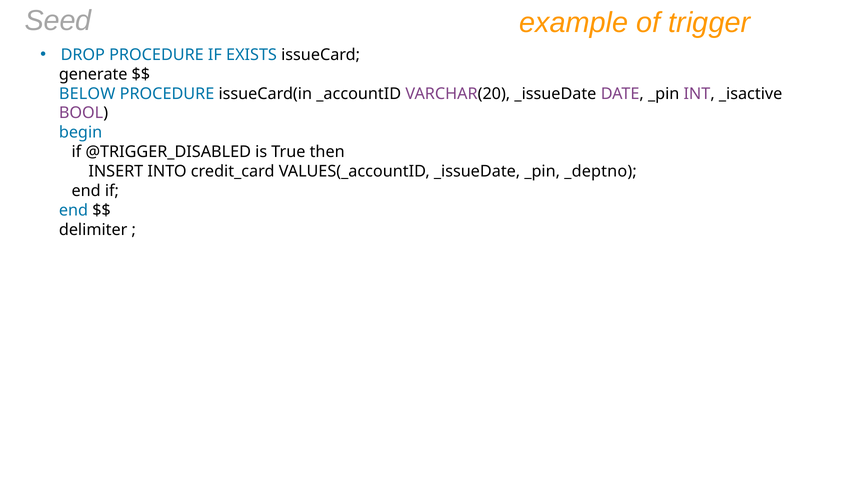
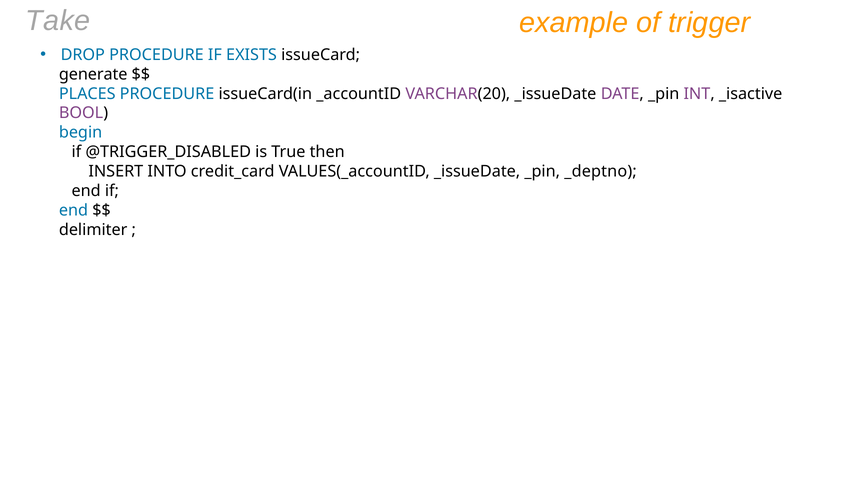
Seed: Seed -> Take
BELOW: BELOW -> PLACES
